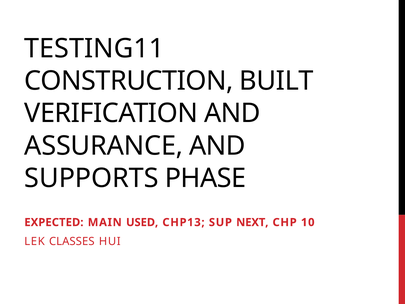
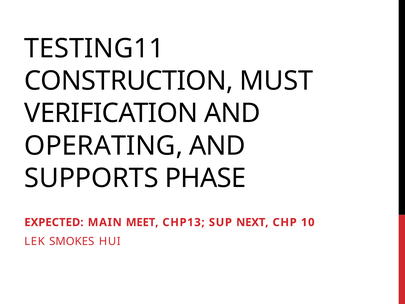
BUILT: BUILT -> MUST
ASSURANCE: ASSURANCE -> OPERATING
USED: USED -> MEET
CLASSES: CLASSES -> SMOKES
